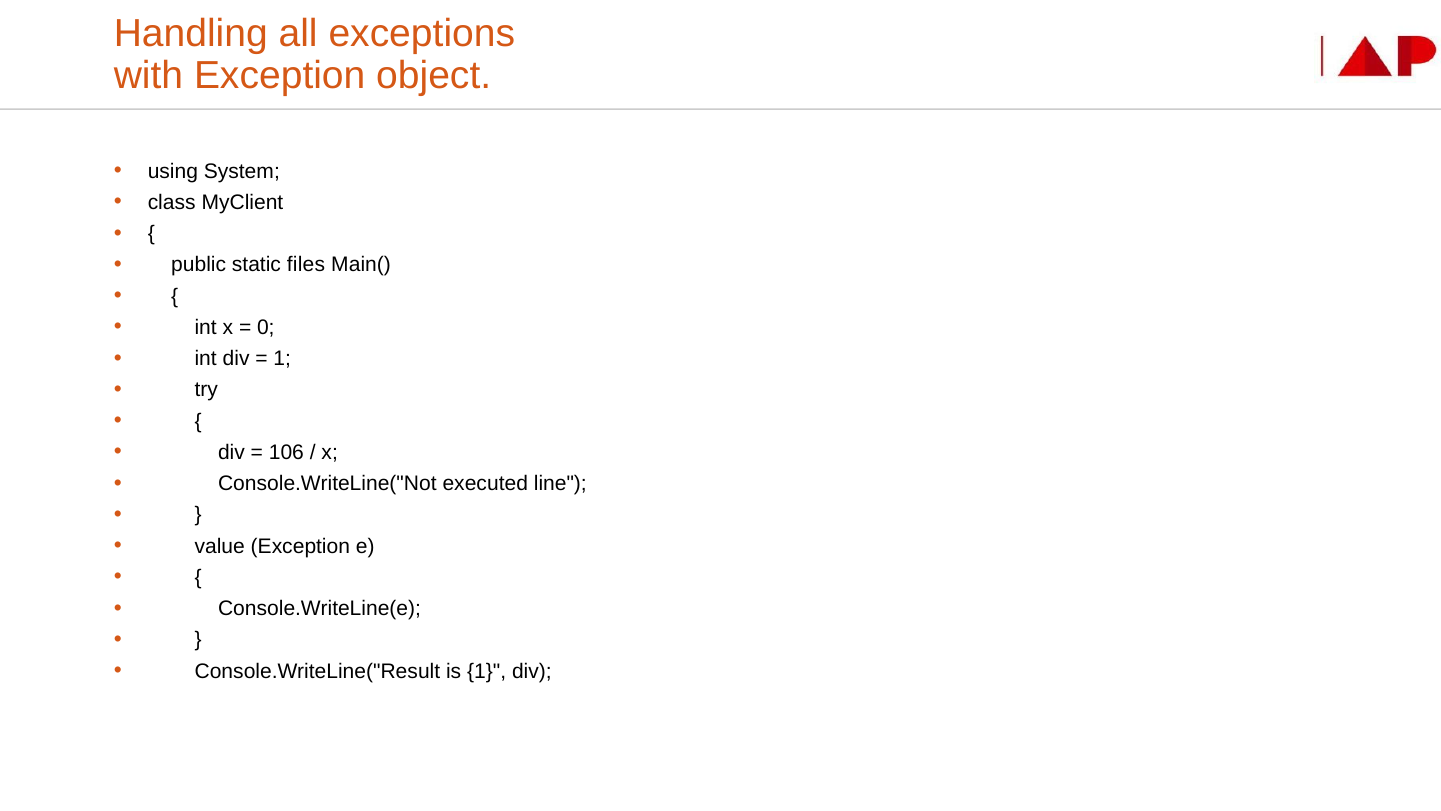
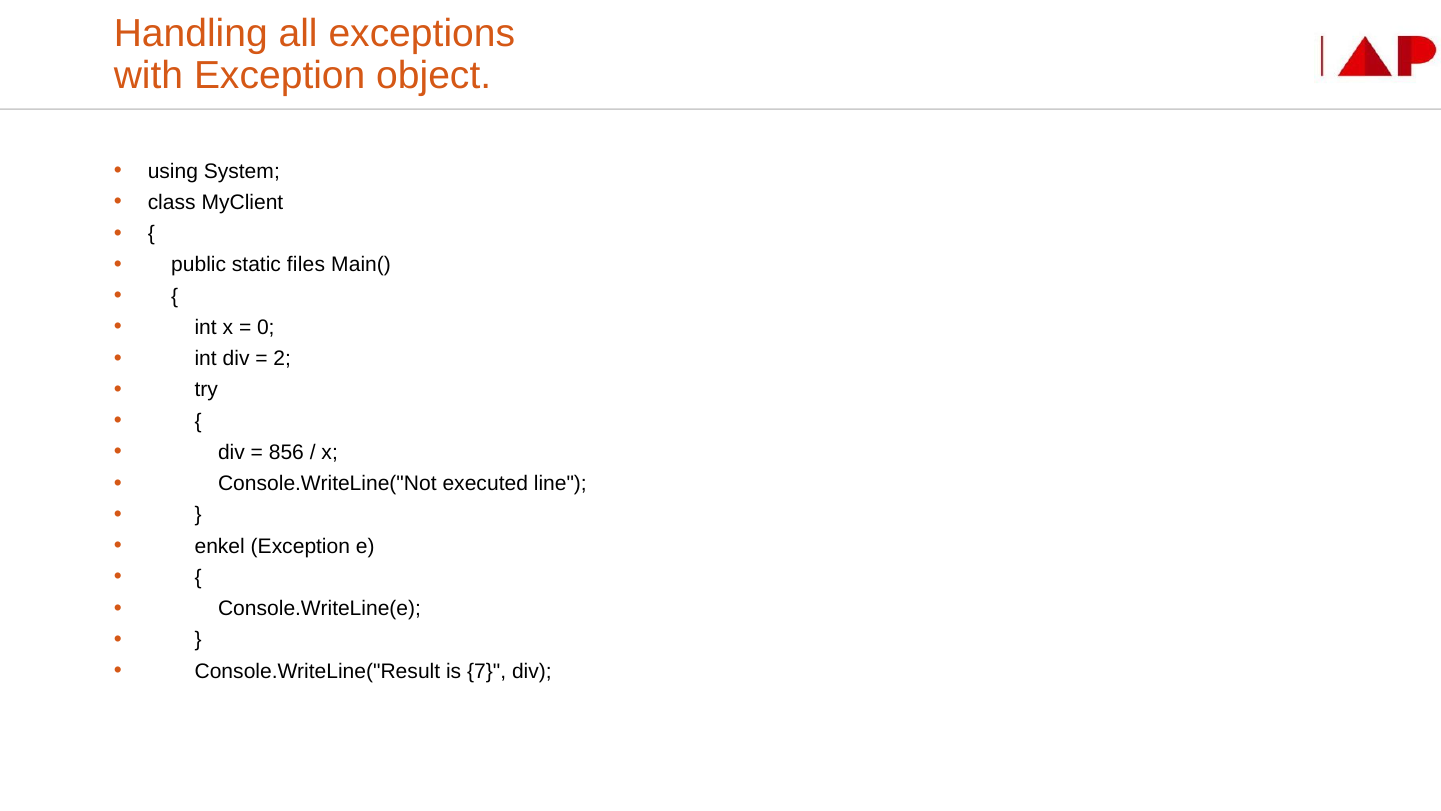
1 at (282, 359): 1 -> 2
106: 106 -> 856
value: value -> enkel
is 1: 1 -> 7
